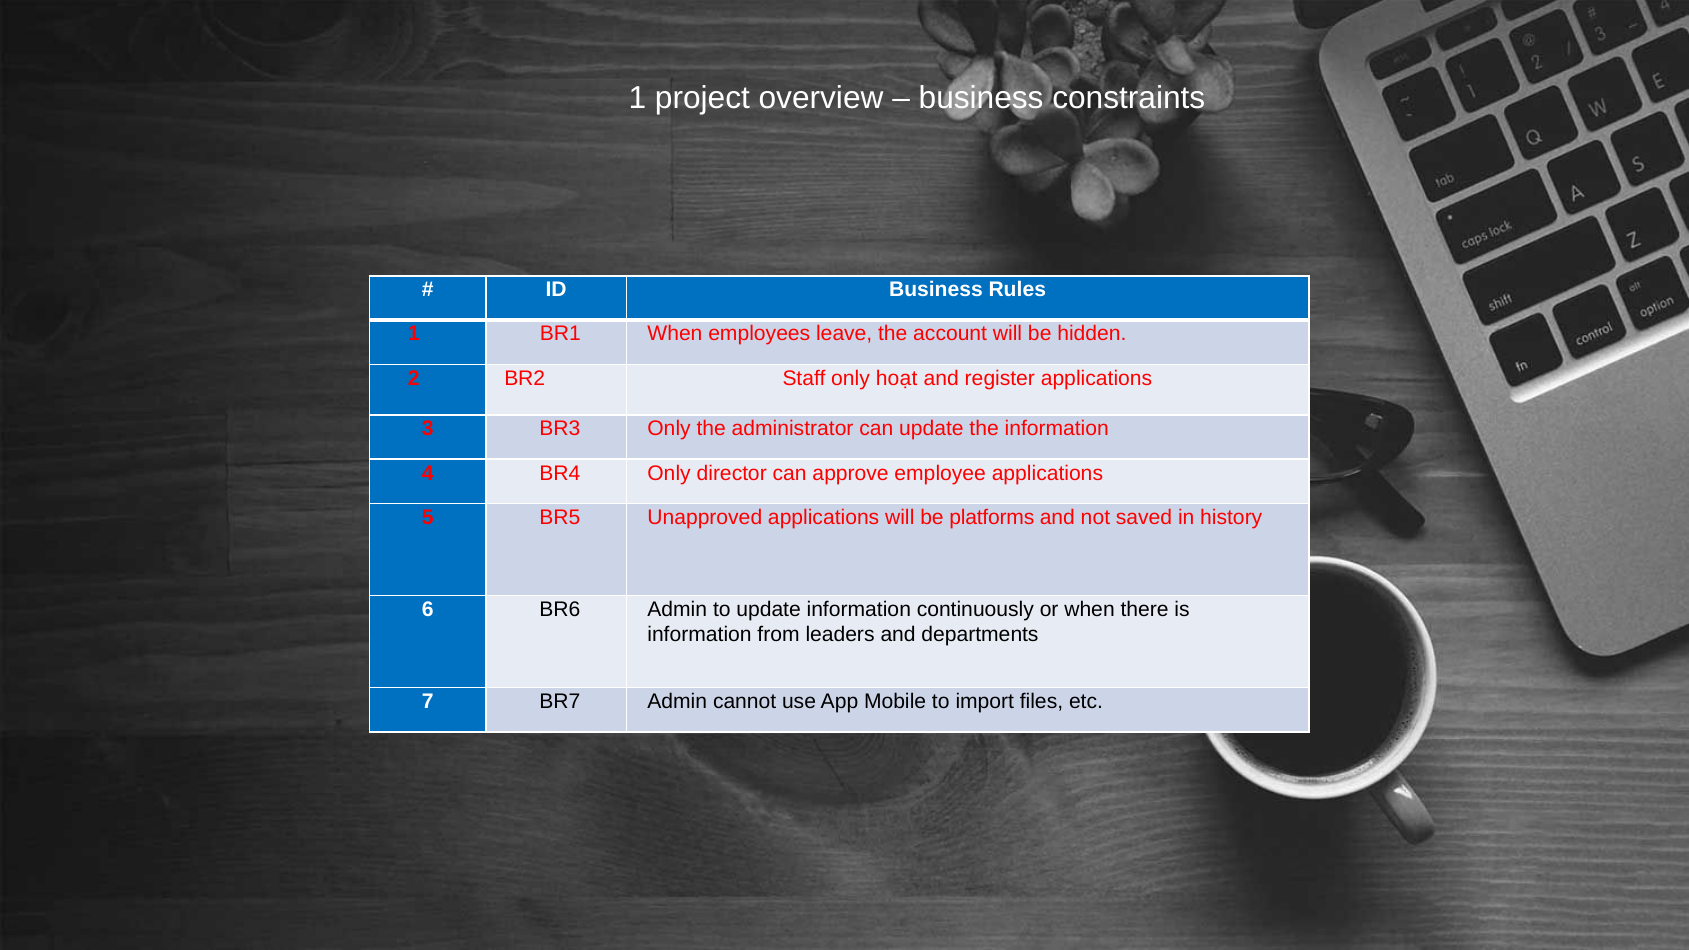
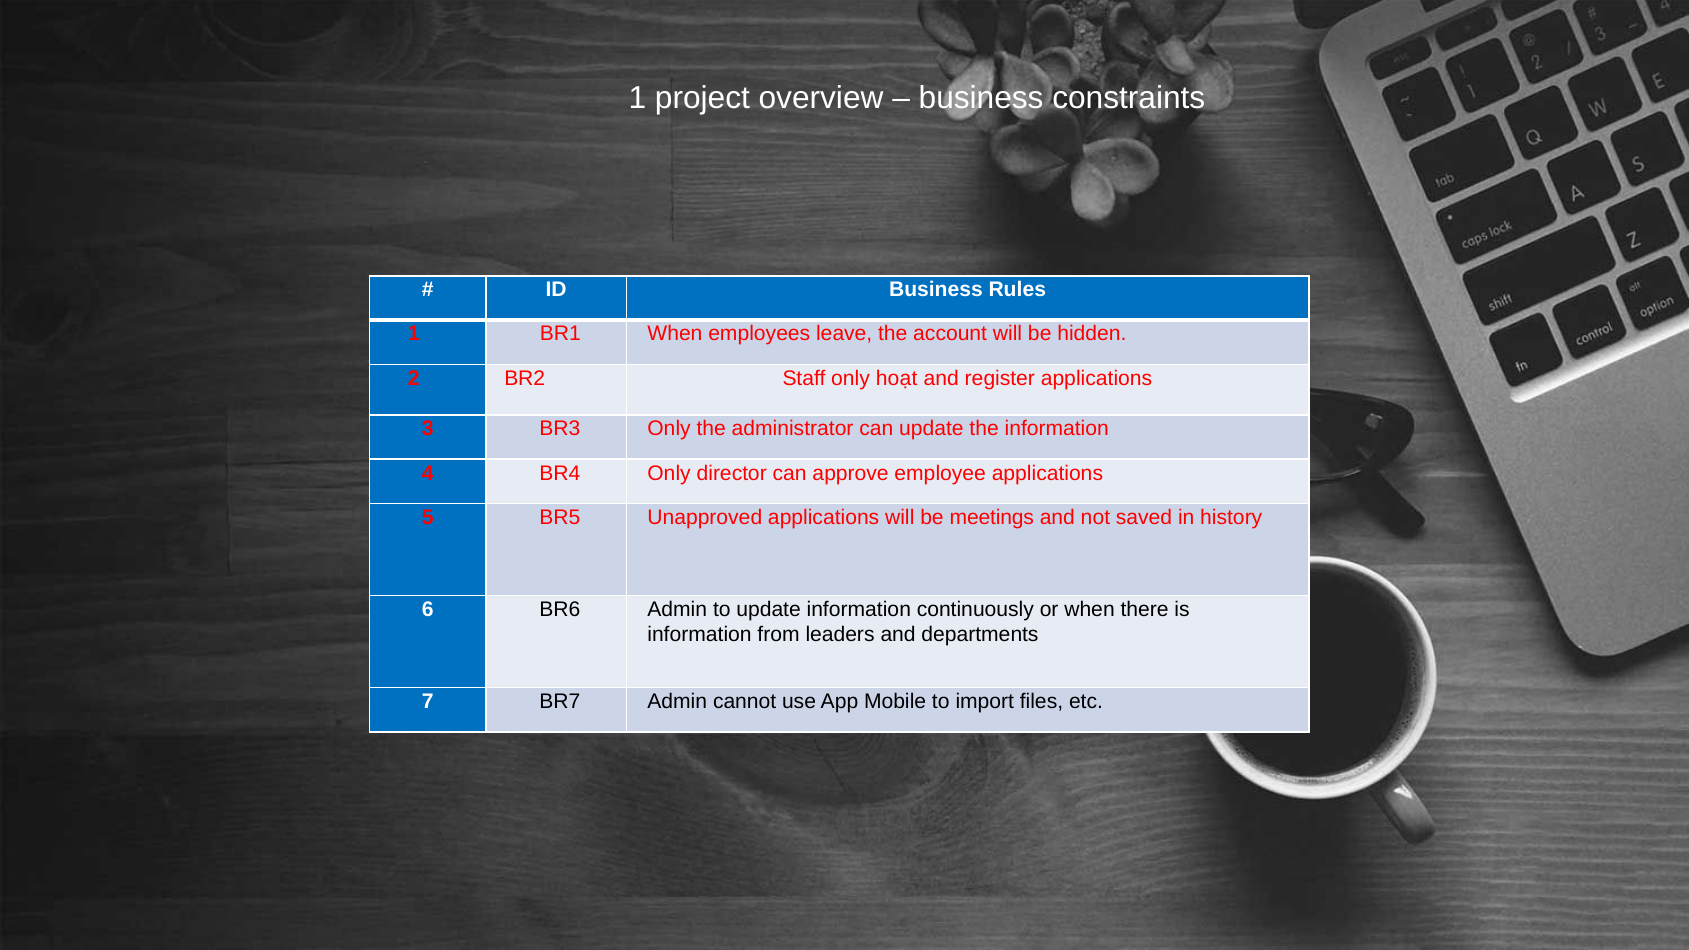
platforms: platforms -> meetings
